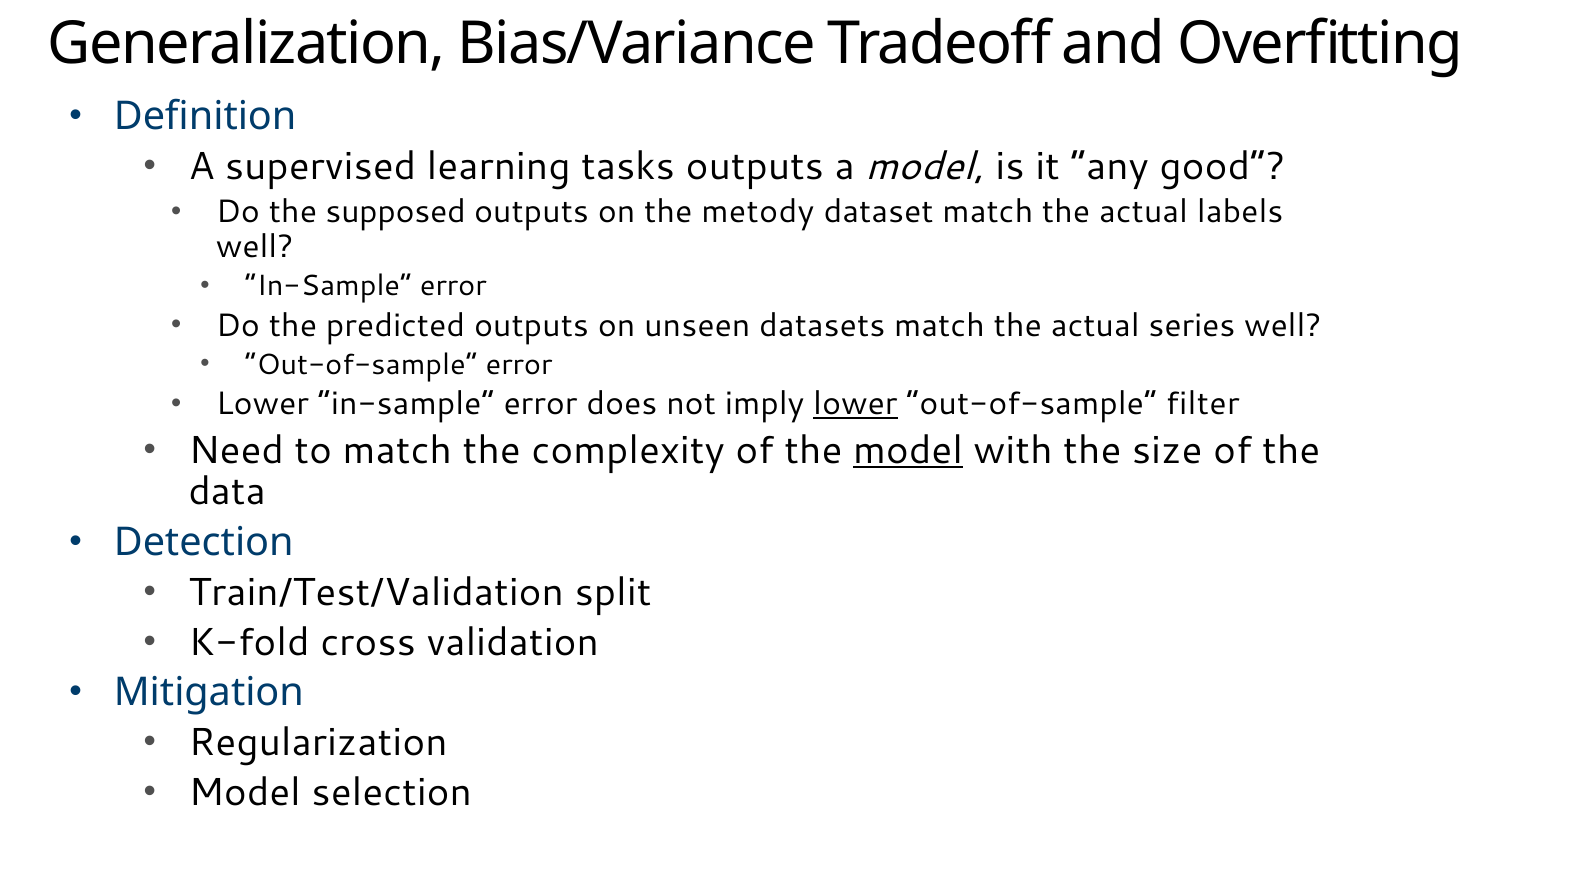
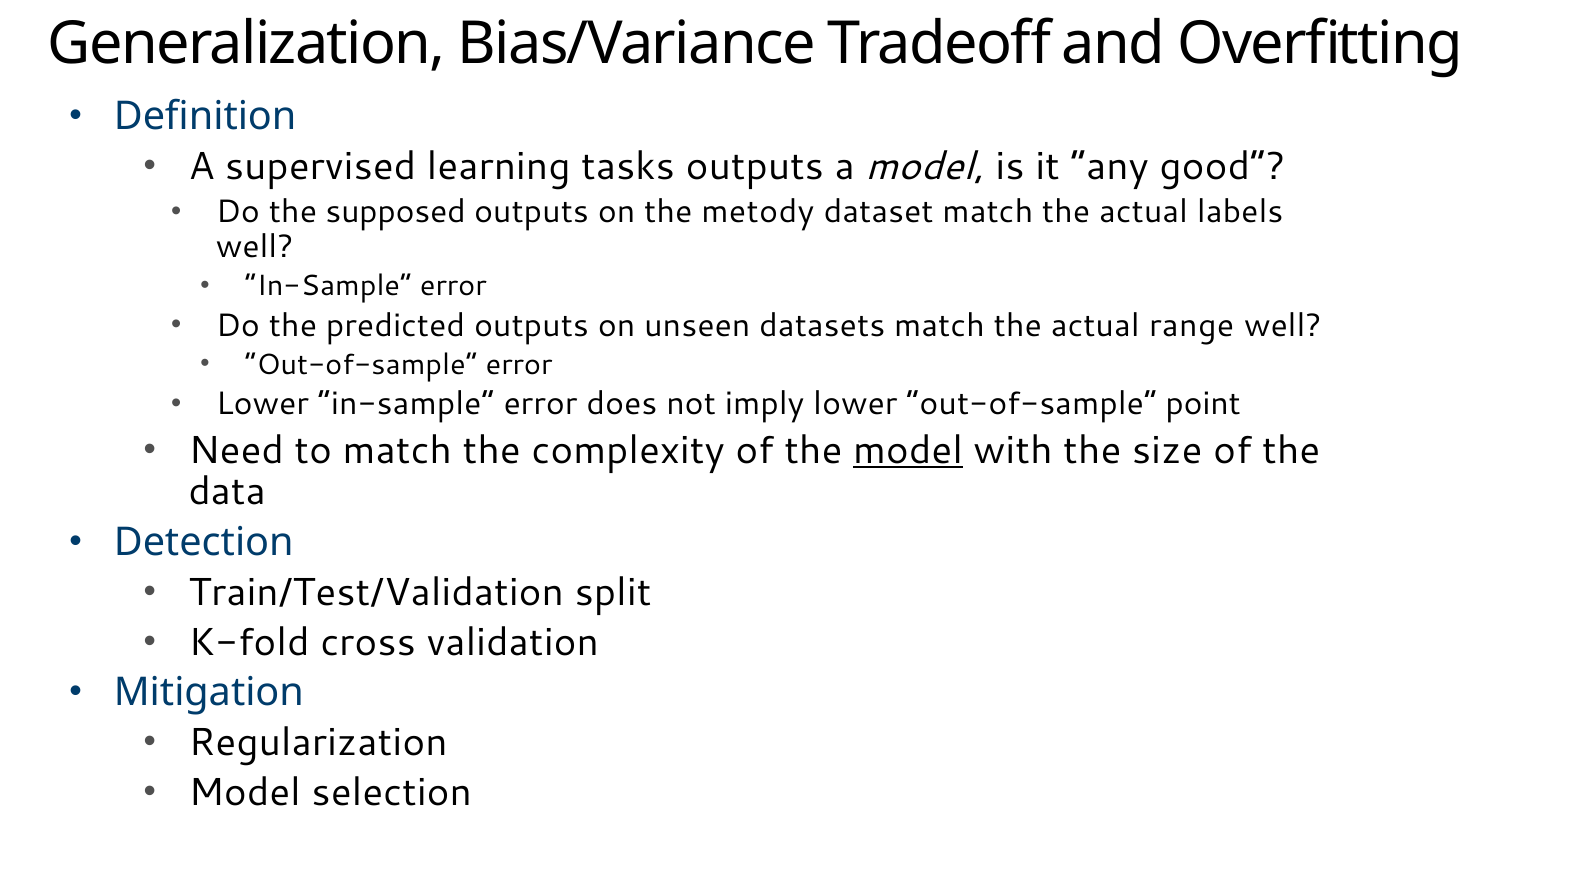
series: series -> range
lower at (855, 404) underline: present -> none
filter: filter -> point
